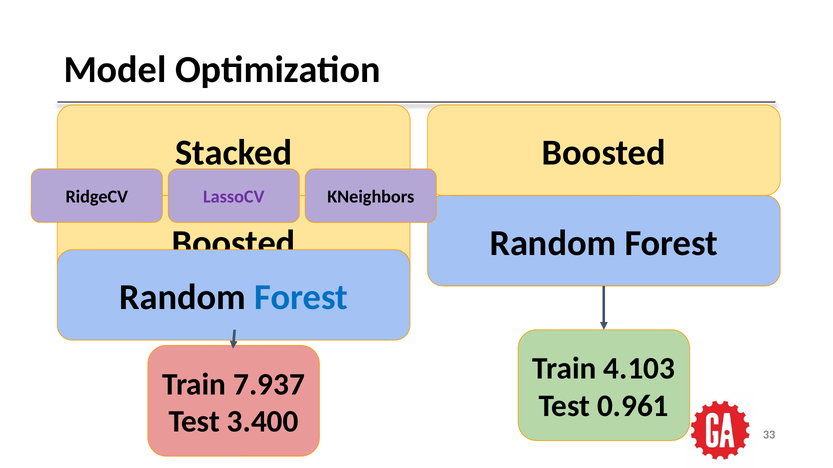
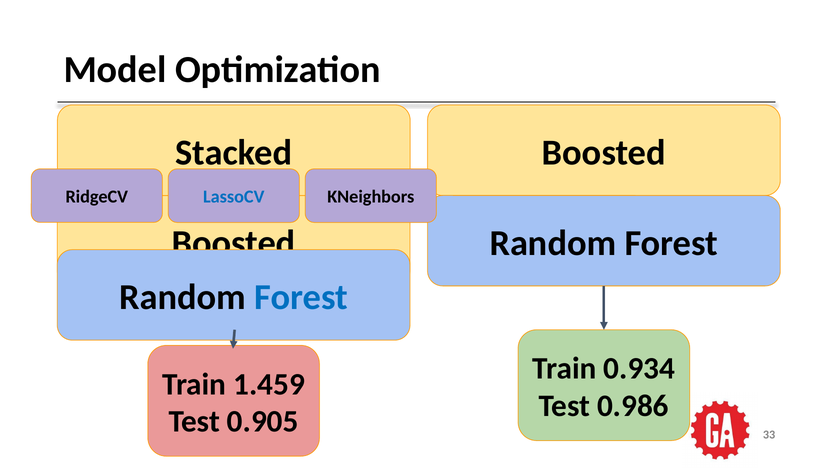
LassoCV colour: purple -> blue
4.103: 4.103 -> 0.934
7.937: 7.937 -> 1.459
0.961: 0.961 -> 0.986
3.400: 3.400 -> 0.905
